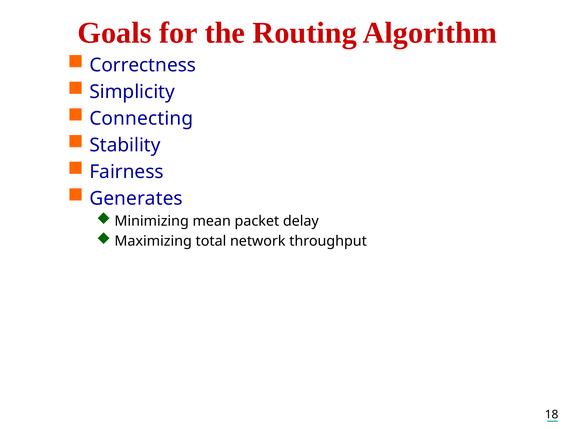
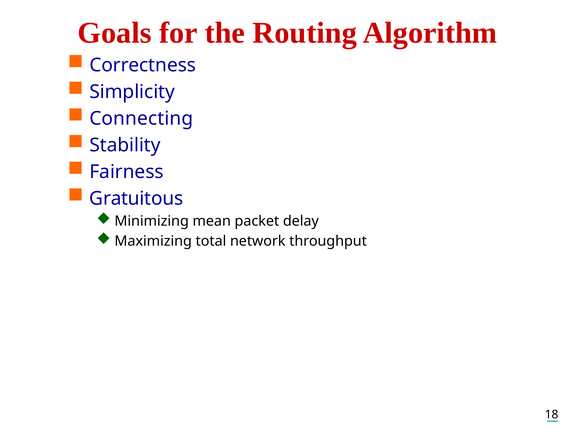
Generates: Generates -> Gratuitous
